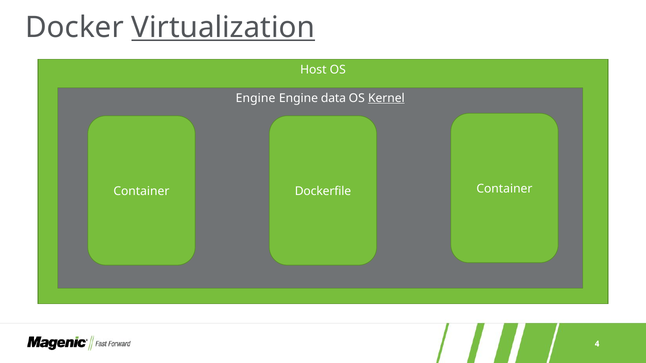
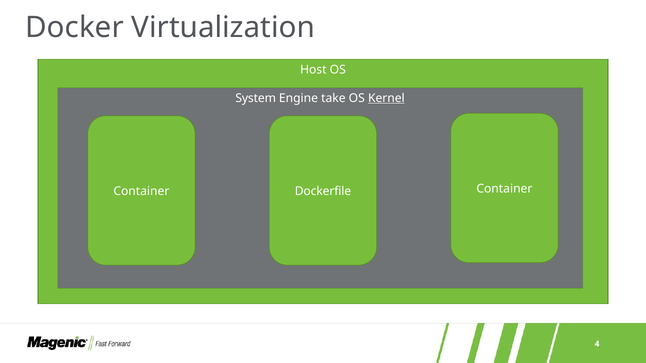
Virtualization underline: present -> none
Engine at (256, 98): Engine -> System
data: data -> take
